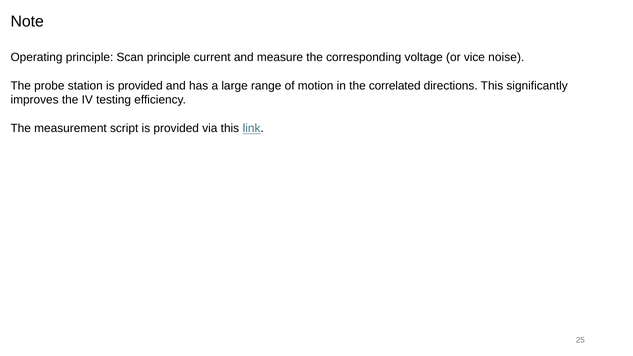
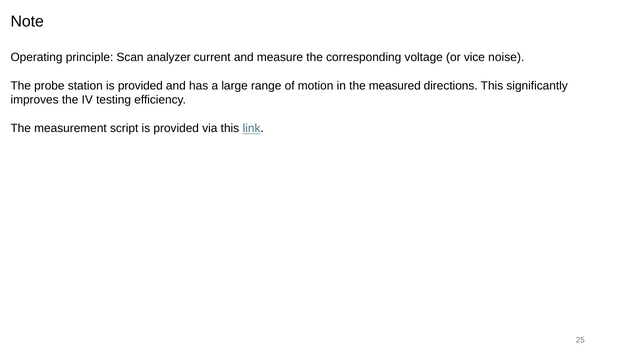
Scan principle: principle -> analyzer
correlated: correlated -> measured
